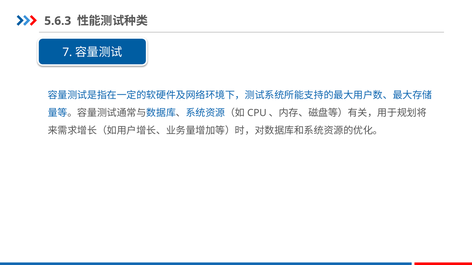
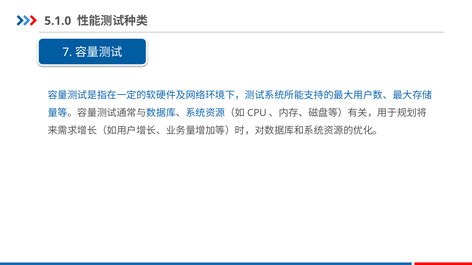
5.6.3: 5.6.3 -> 5.1.0
